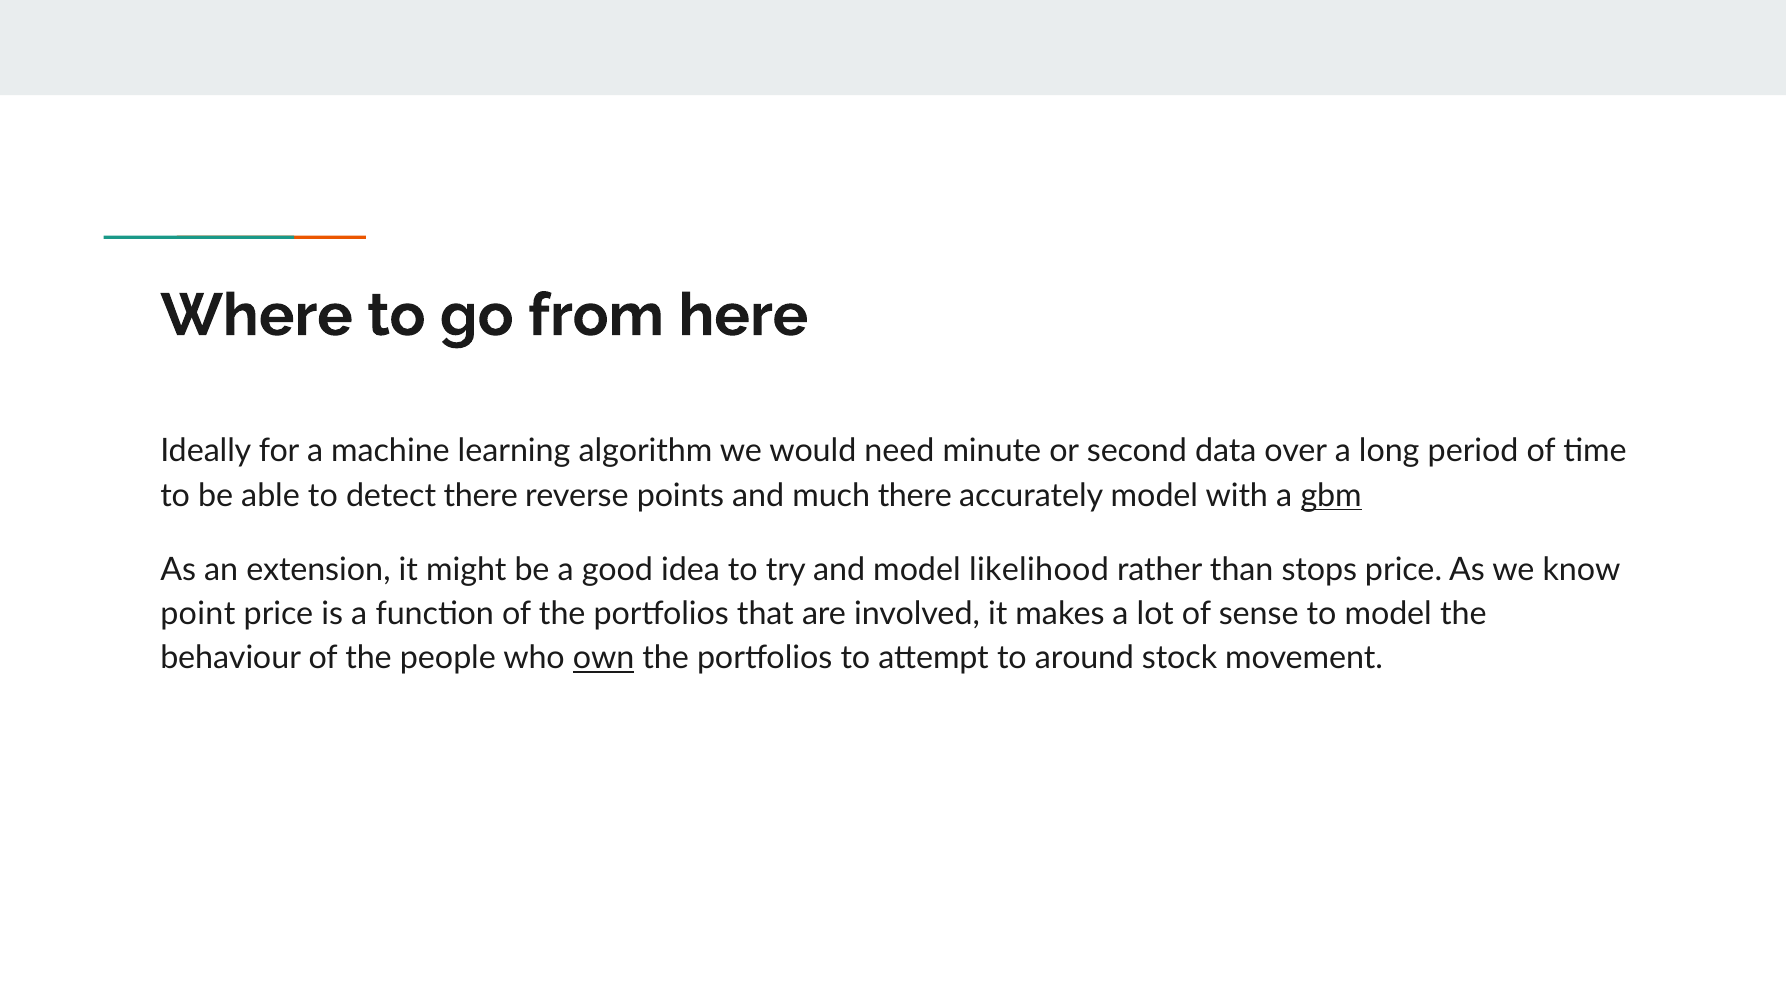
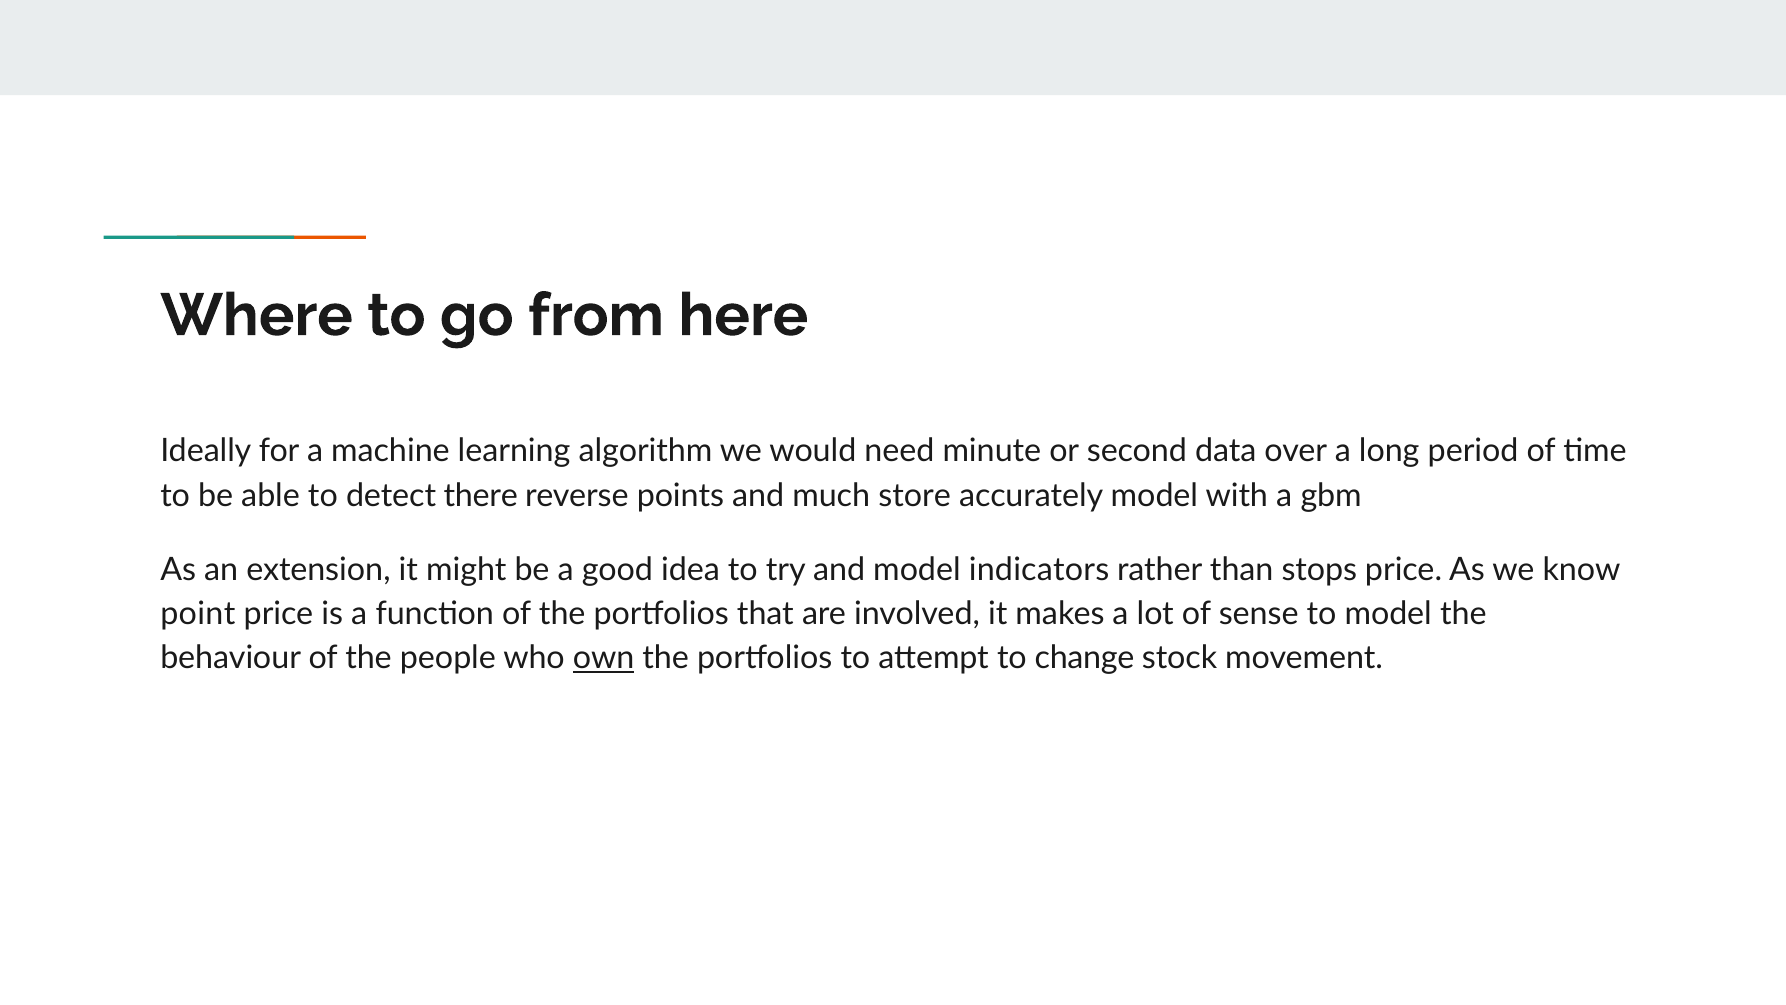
much there: there -> store
gbm underline: present -> none
likelihood: likelihood -> indicators
around: around -> change
